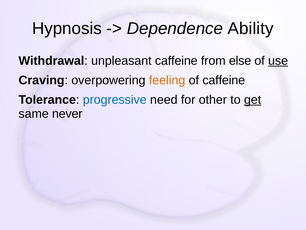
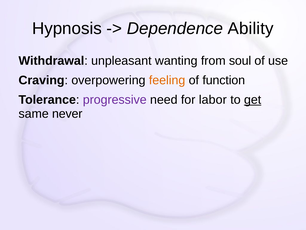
unpleasant caffeine: caffeine -> wanting
else: else -> soul
use underline: present -> none
of caffeine: caffeine -> function
progressive colour: blue -> purple
other: other -> labor
